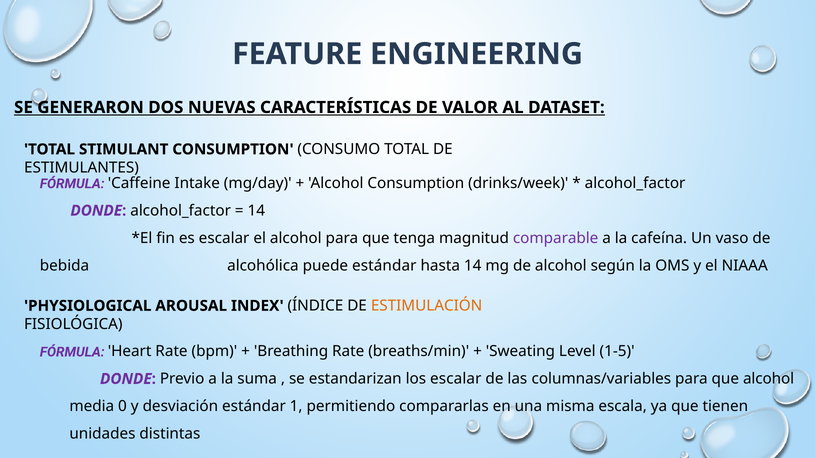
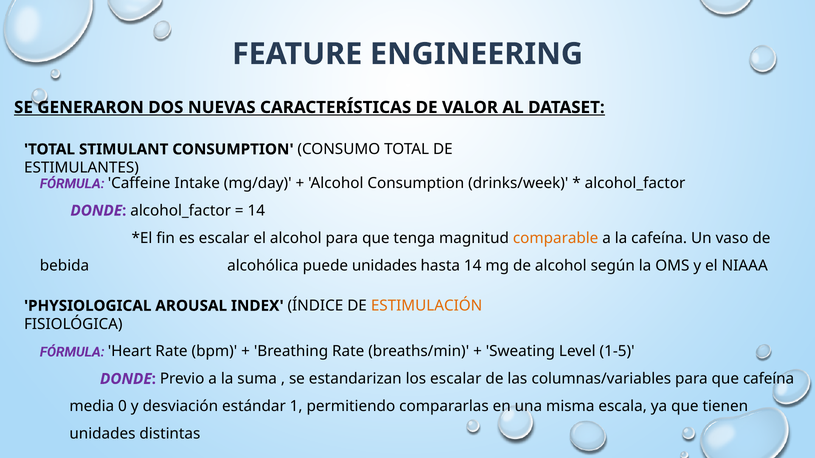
comparable colour: purple -> orange
puede estándar: estándar -> unidades
que alcohol: alcohol -> cafeína
